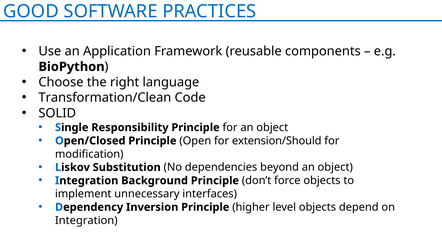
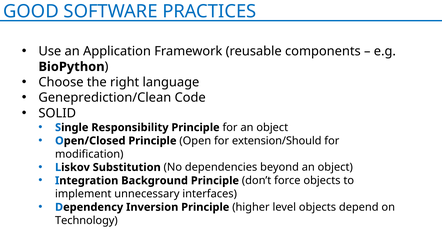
Transformation/Clean: Transformation/Clean -> Geneprediction/Clean
Integration at (86, 220): Integration -> Technology
